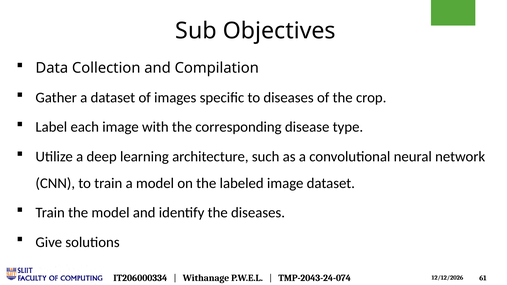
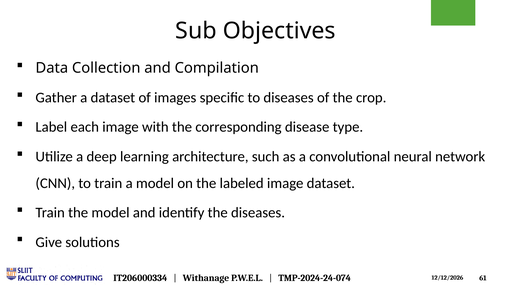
TMP-2043-24-074: TMP-2043-24-074 -> TMP-2024-24-074
